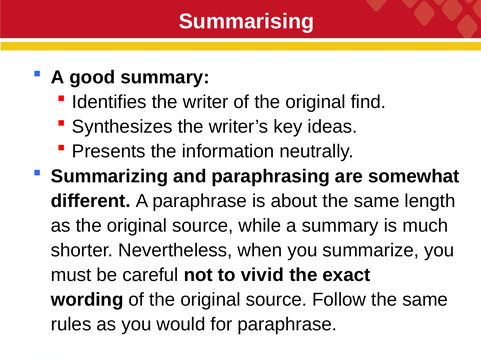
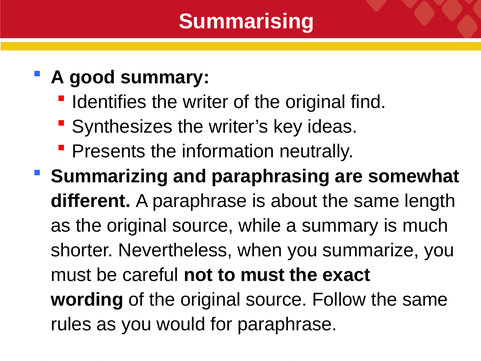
to vivid: vivid -> must
